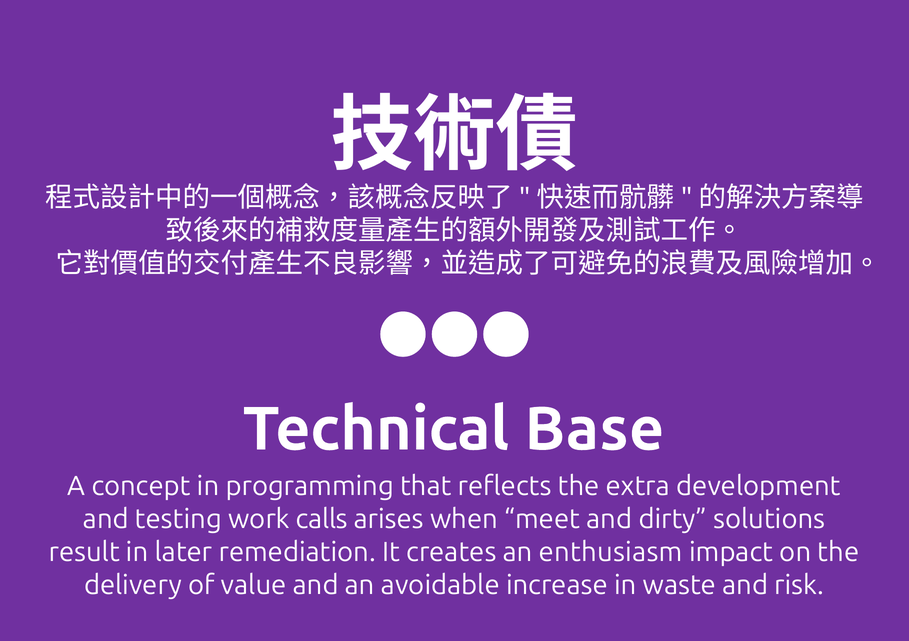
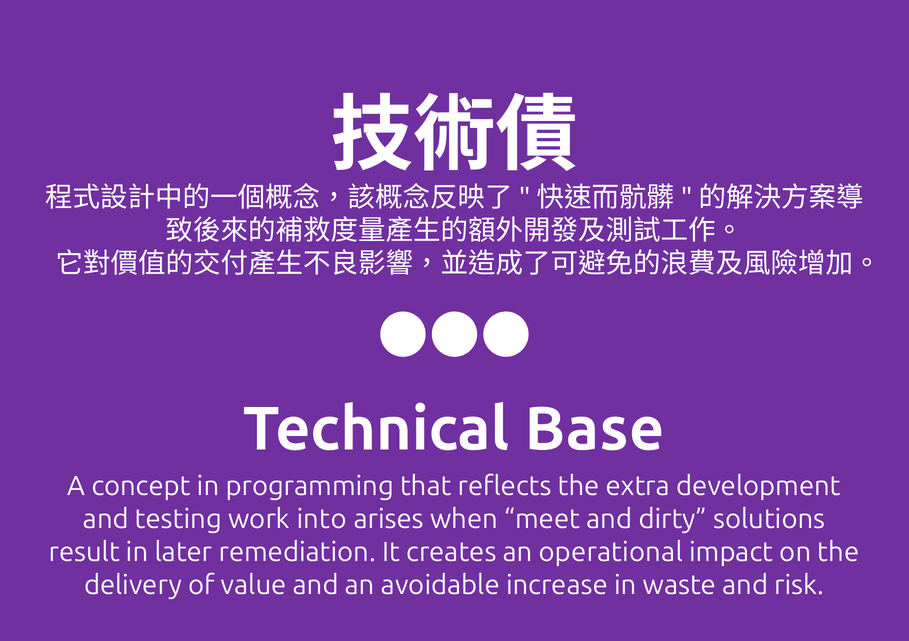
calls: calls -> into
enthusiasm: enthusiasm -> operational
